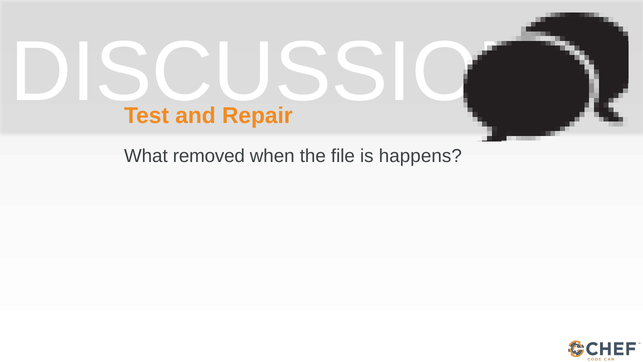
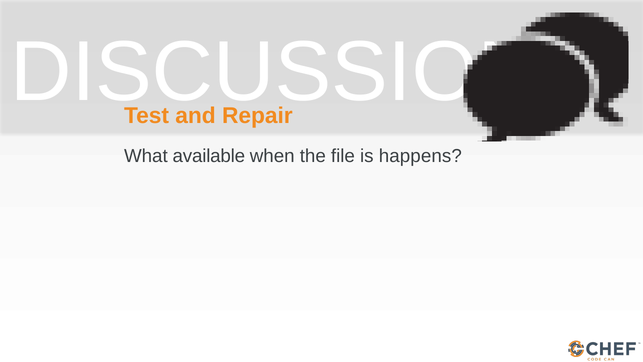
removed: removed -> available
